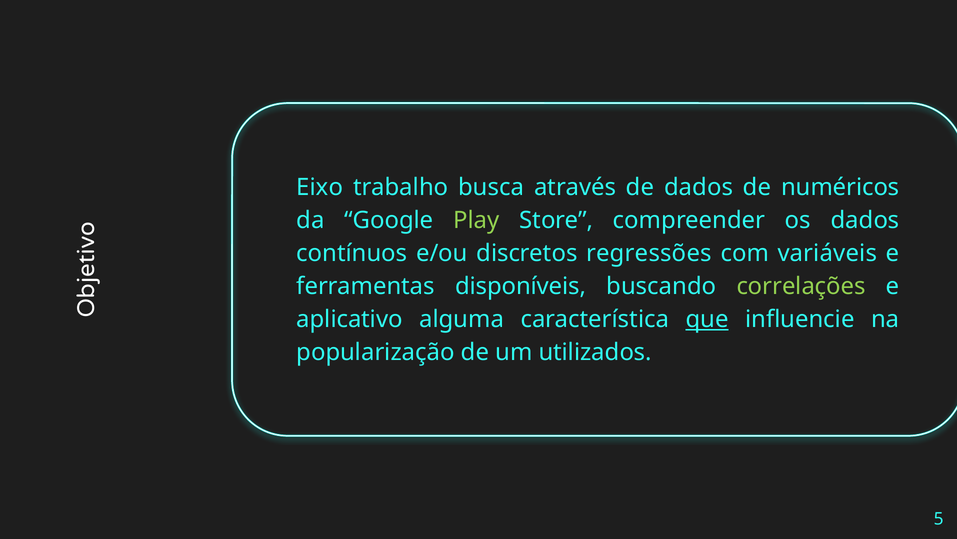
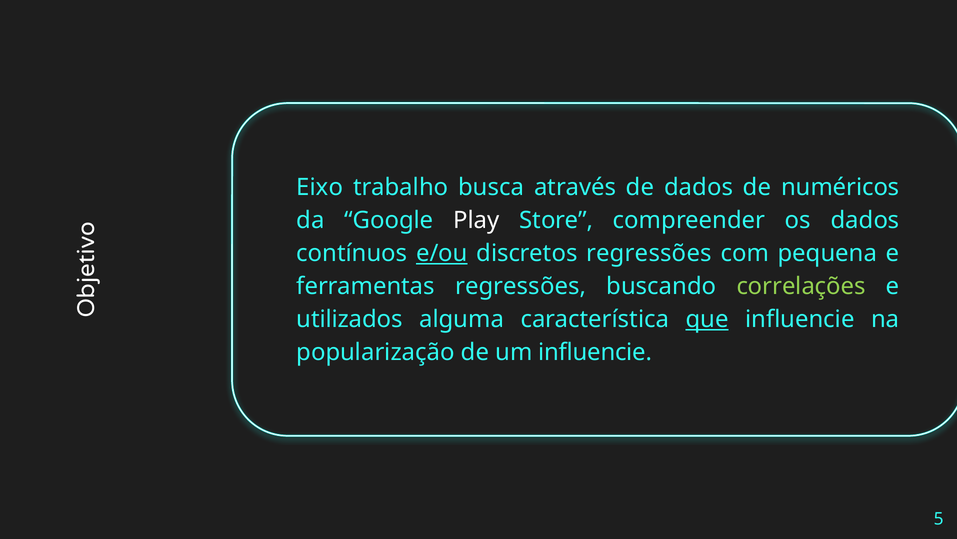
Play colour: light green -> white
e/ou underline: none -> present
variáveis: variáveis -> pequena
ferramentas disponíveis: disponíveis -> regressões
aplicativo: aplicativo -> utilizados
um utilizados: utilizados -> influencie
